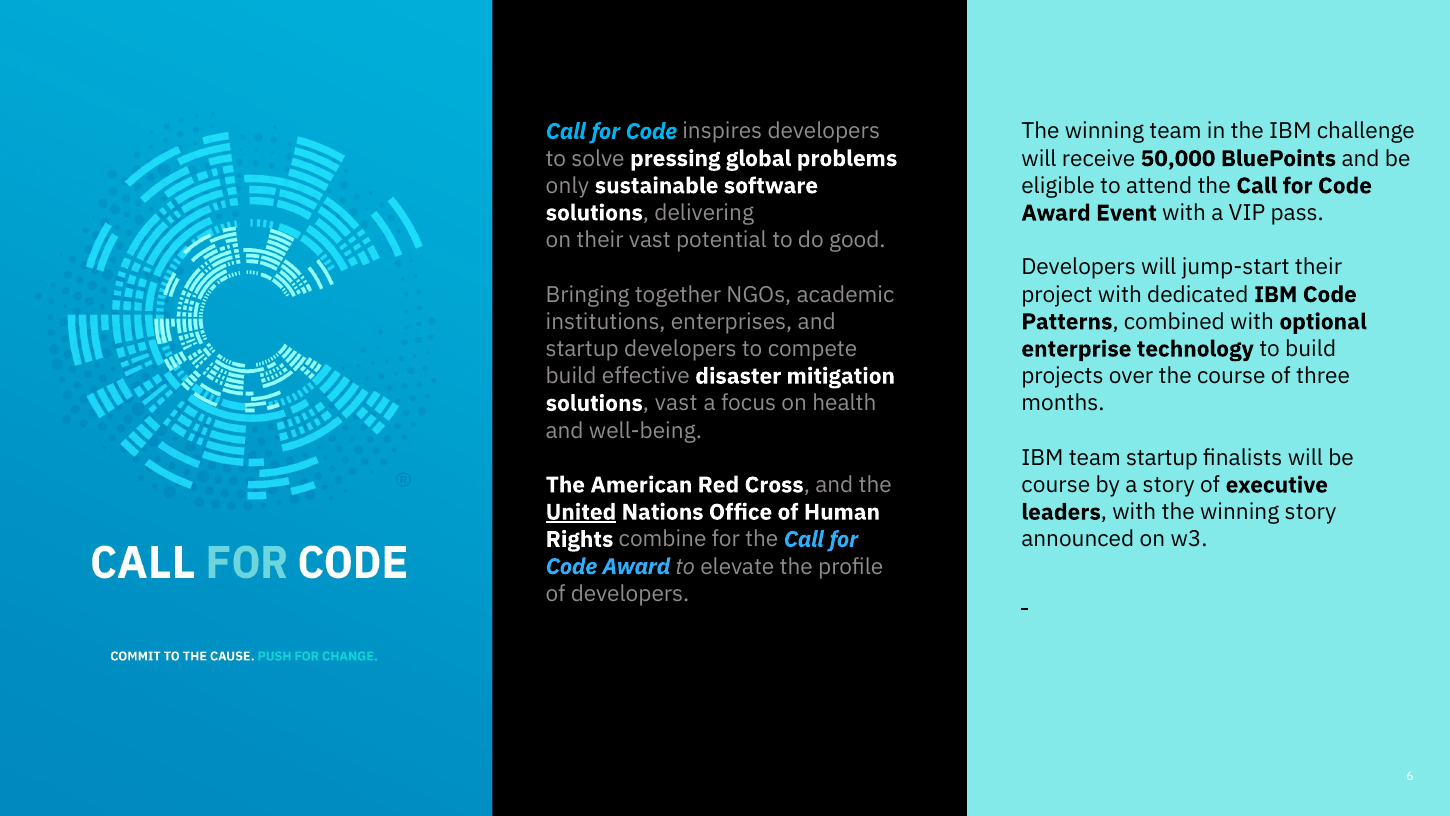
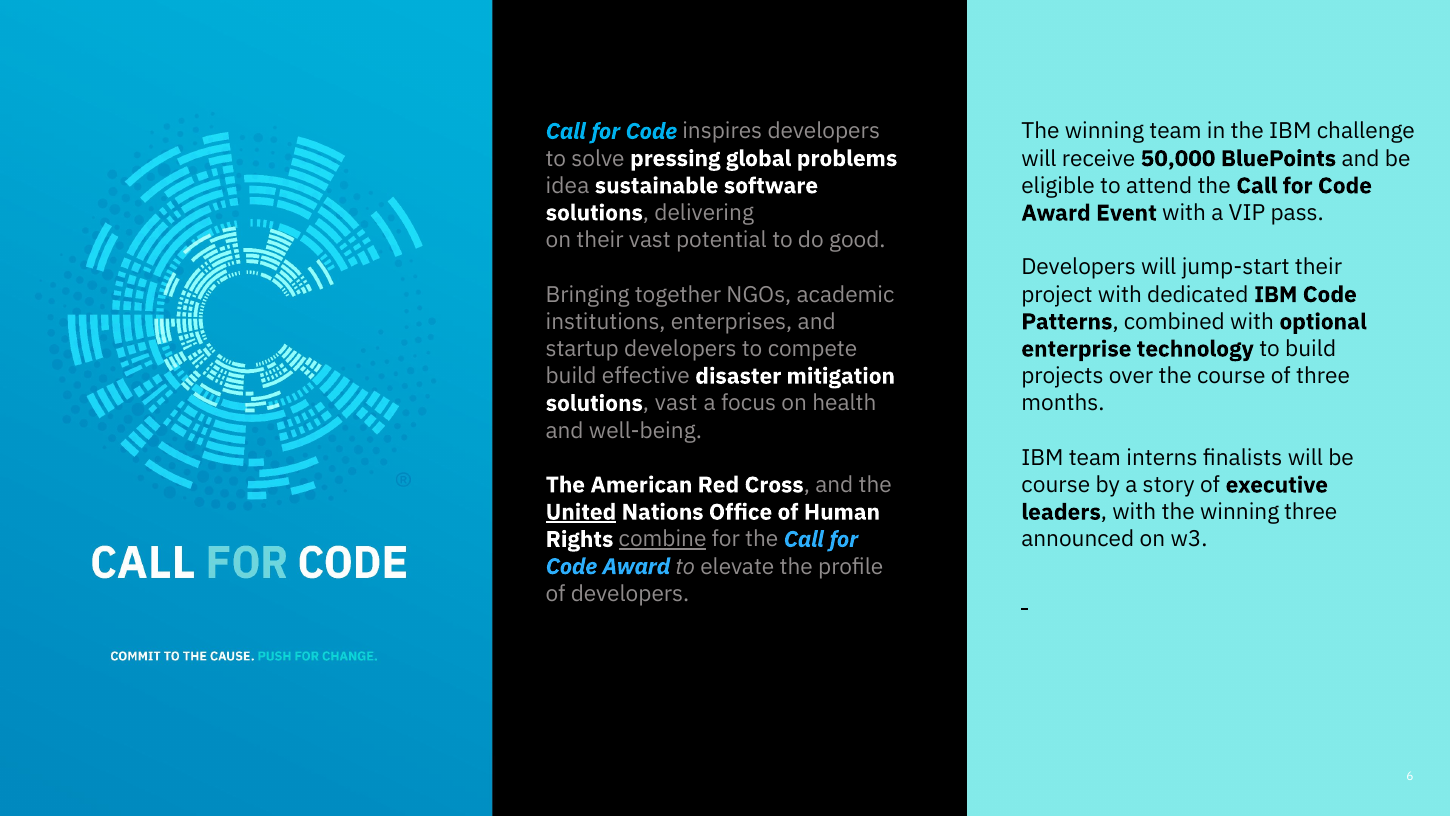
only: only -> idea
team startup: startup -> interns
winning story: story -> three
combine underline: none -> present
